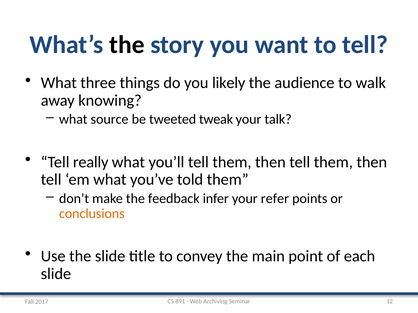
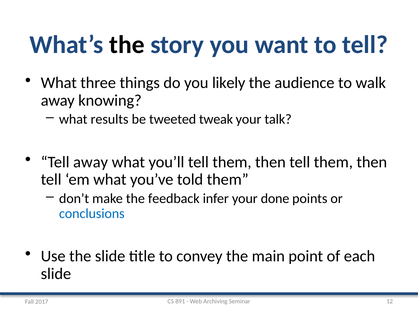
source: source -> results
Tell really: really -> away
refer: refer -> done
conclusions colour: orange -> blue
